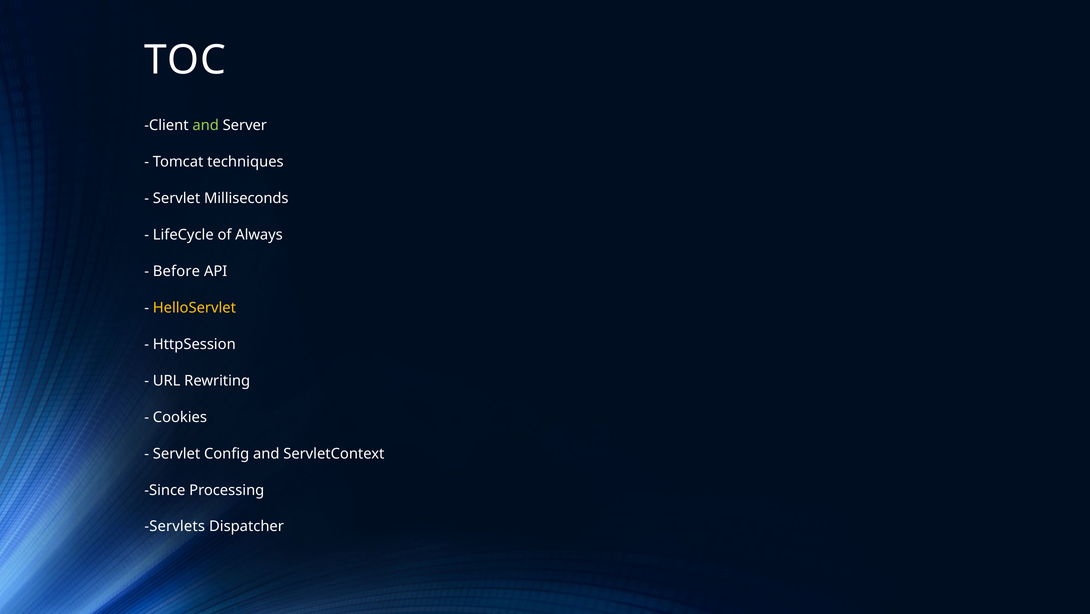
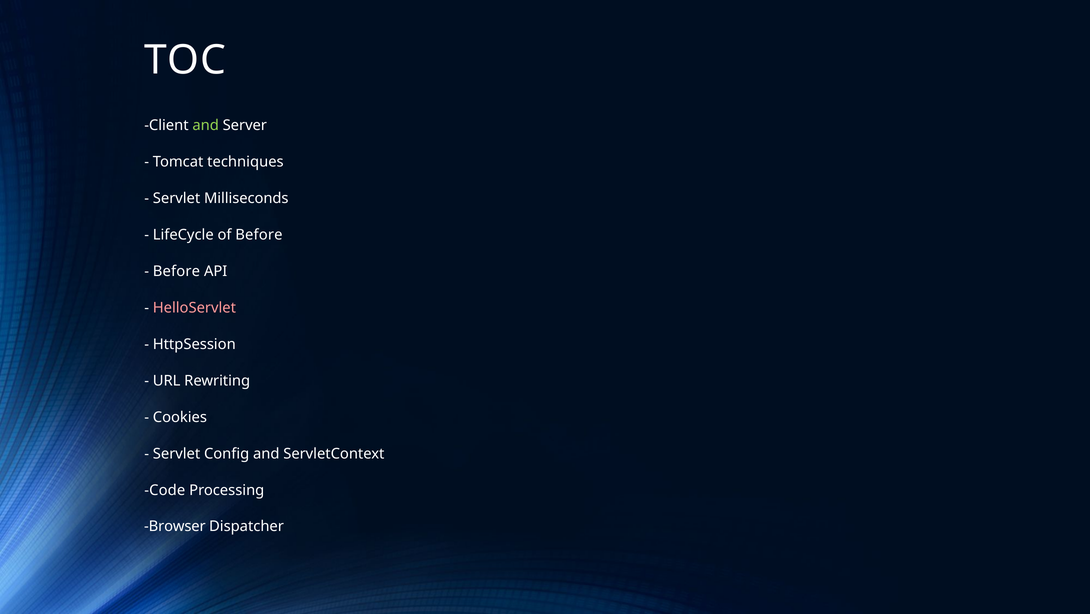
of Always: Always -> Before
HelloServlet colour: yellow -> pink
Since: Since -> Code
Servlets: Servlets -> Browser
